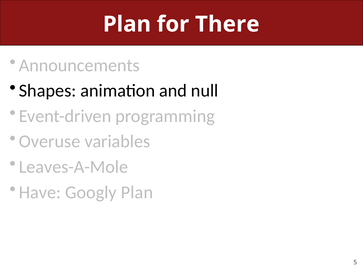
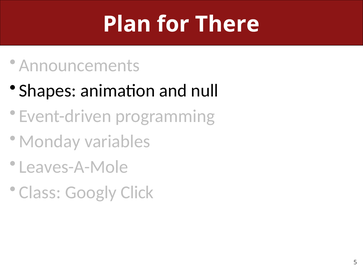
Overuse: Overuse -> Monday
Have: Have -> Class
Googly Plan: Plan -> Click
